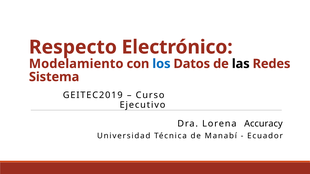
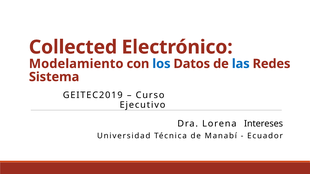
Respecto: Respecto -> Collected
las colour: black -> blue
Accuracy: Accuracy -> Intereses
